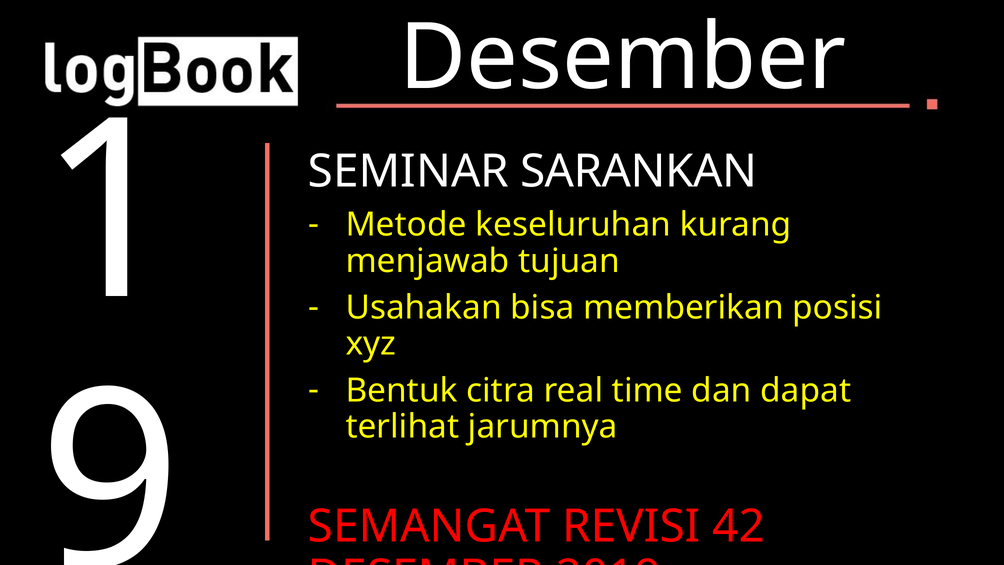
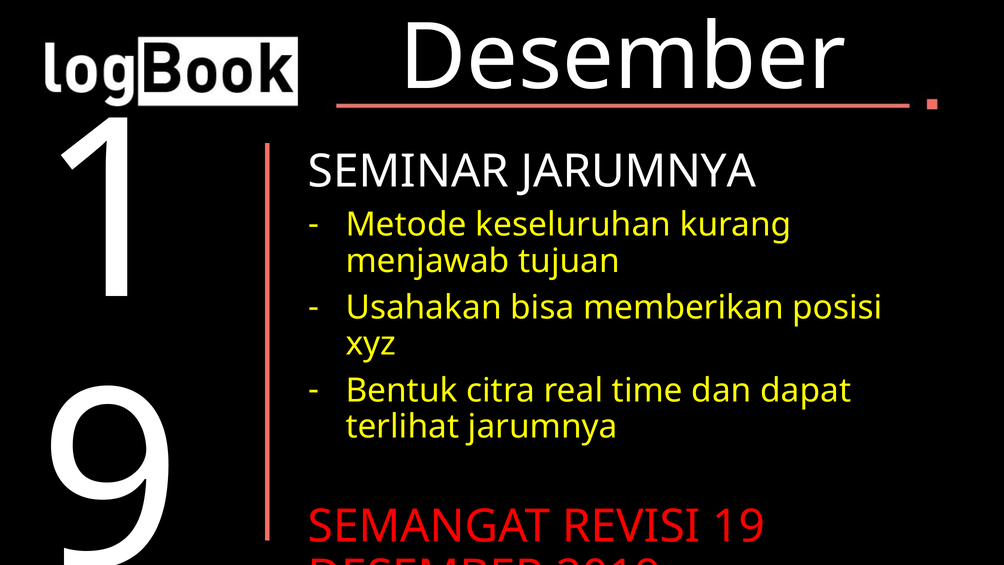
SEMINAR SARANKAN: SARANKAN -> JARUMNYA
42: 42 -> 19
